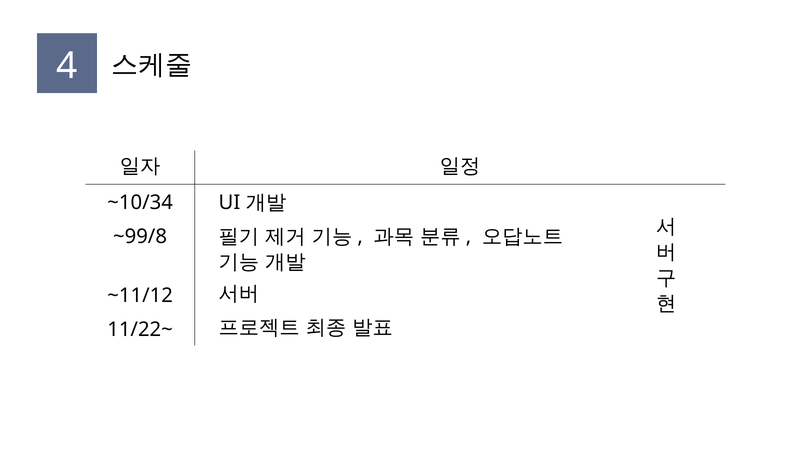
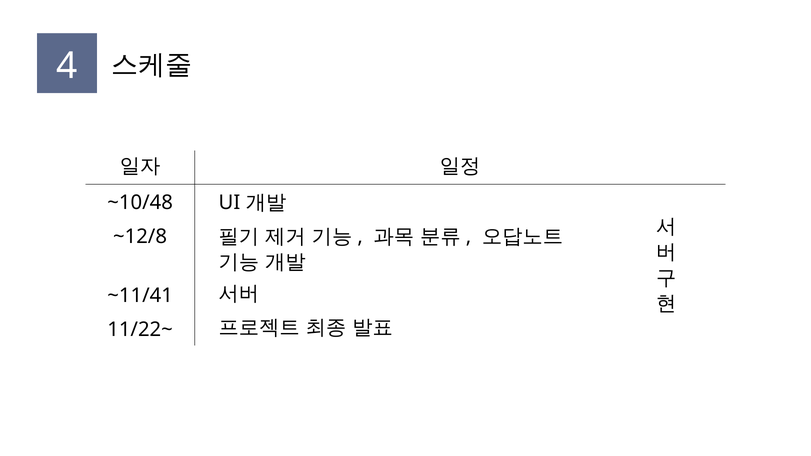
~10/34: ~10/34 -> ~10/48
~99/8: ~99/8 -> ~12/8
~11/12: ~11/12 -> ~11/41
